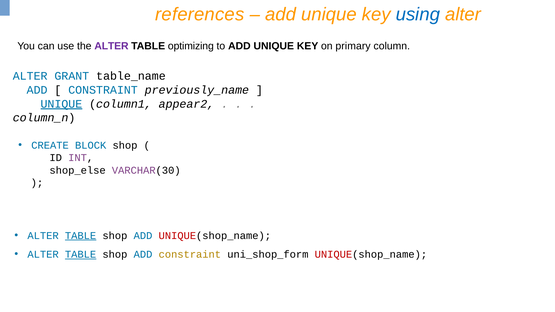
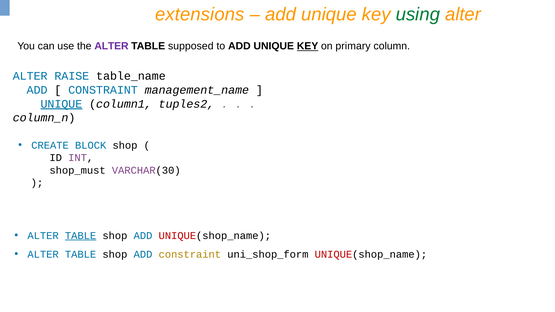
references: references -> extensions
using colour: blue -> green
optimizing: optimizing -> supposed
KEY at (308, 46) underline: none -> present
GRANT: GRANT -> RAISE
previously_name: previously_name -> management_name
appear2: appear2 -> tuples2
shop_else: shop_else -> shop_must
TABLE at (81, 255) underline: present -> none
